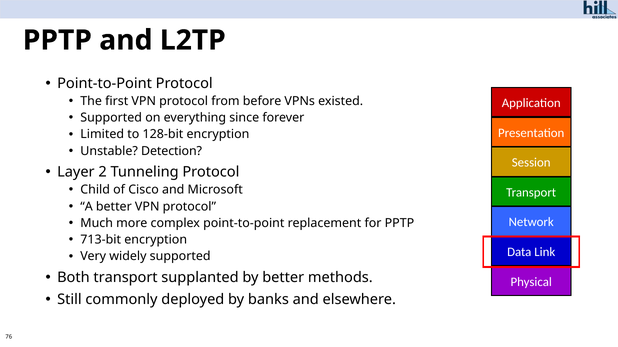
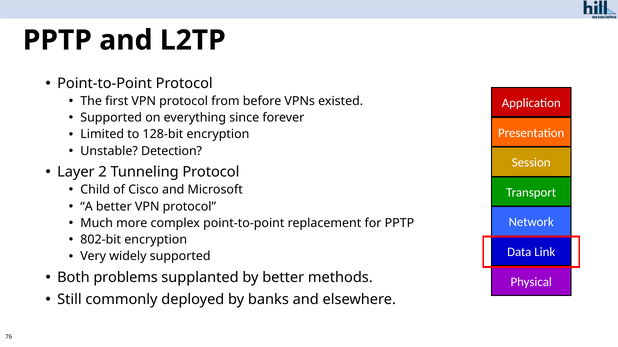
713-bit: 713-bit -> 802-bit
Both transport: transport -> problems
